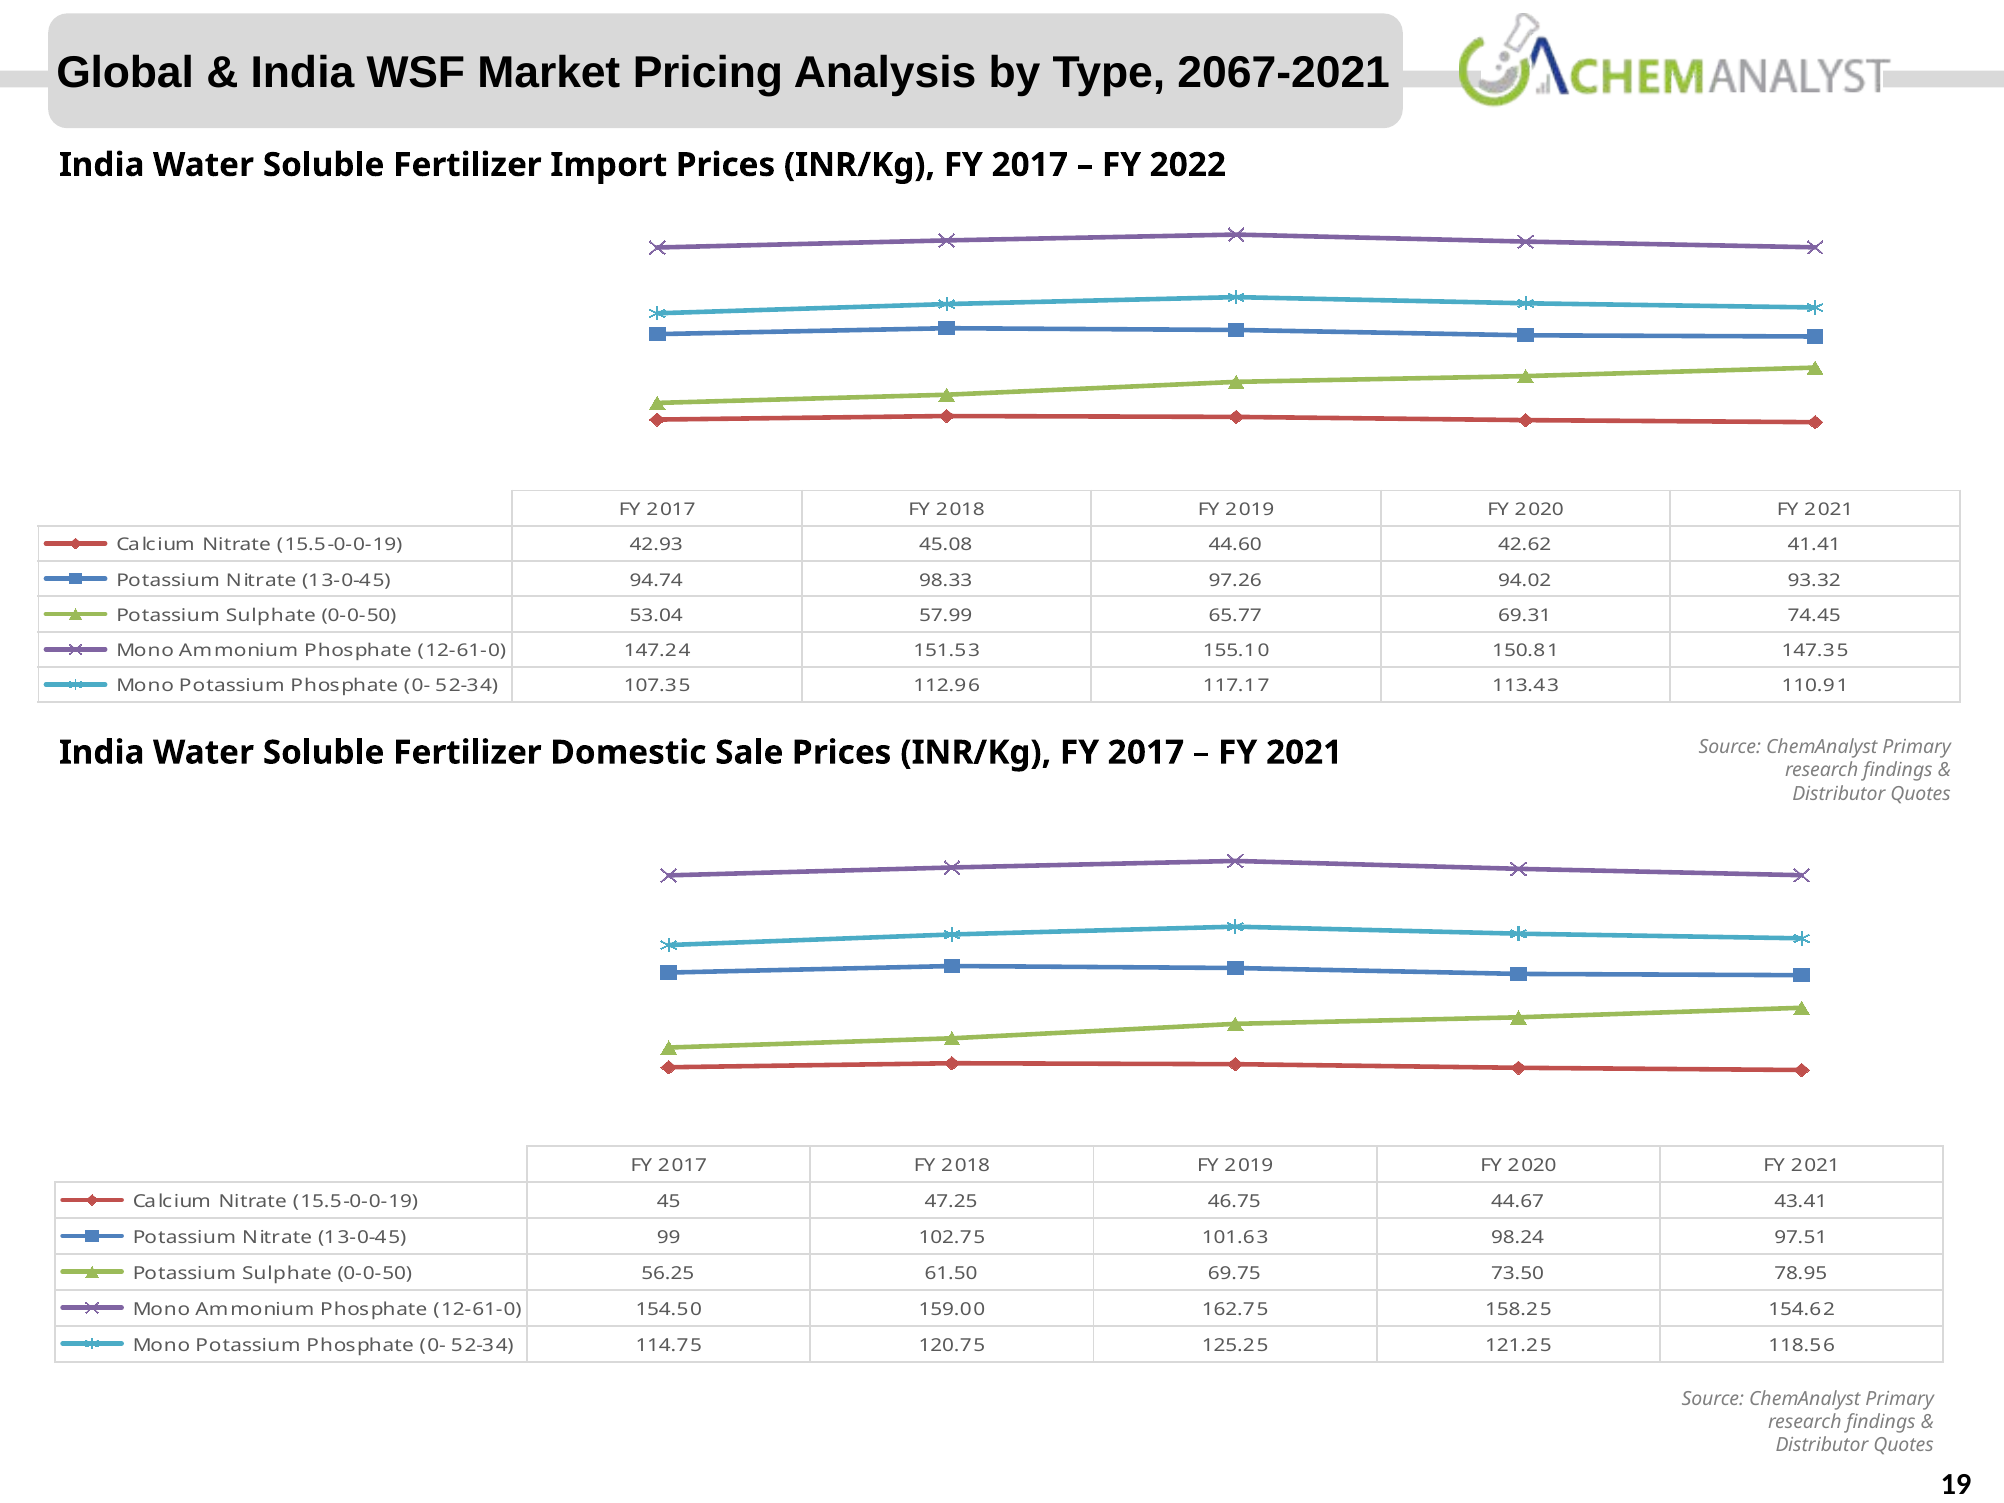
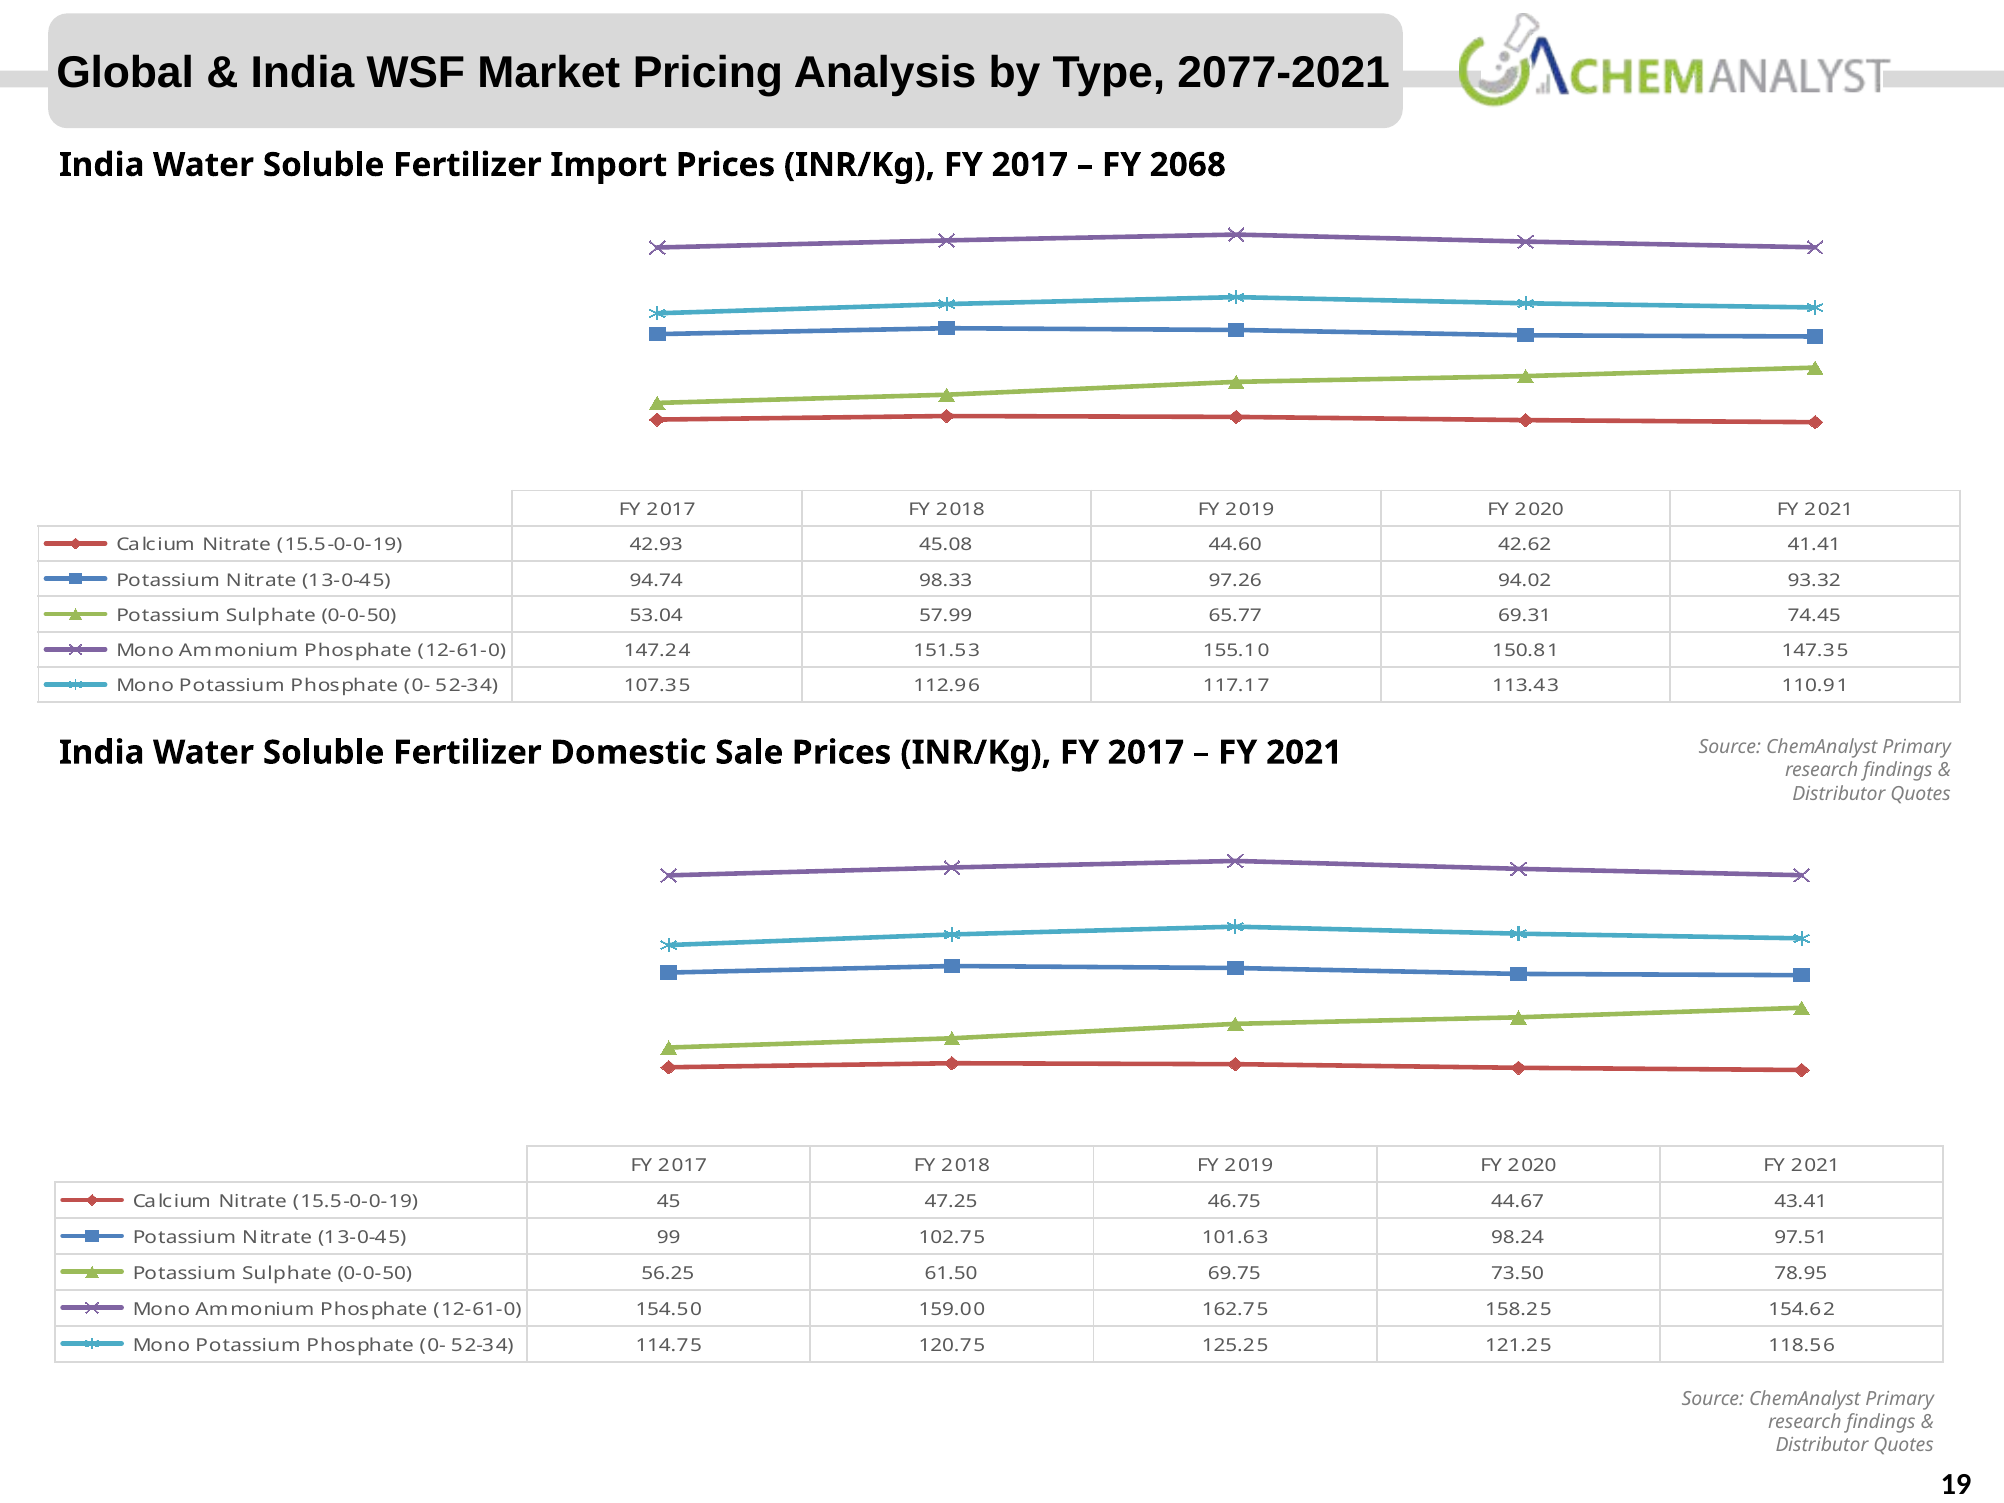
2067-2021: 2067-2021 -> 2077-2021
2022: 2022 -> 2068
